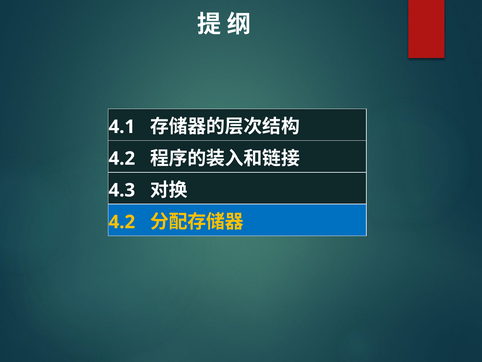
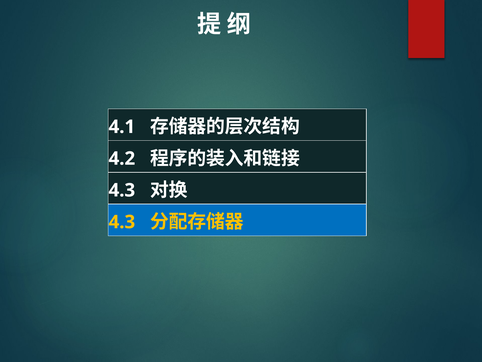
4.2 at (122, 222): 4.2 -> 4.3
